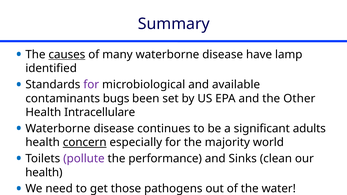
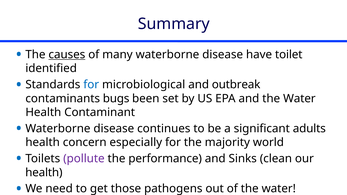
lamp: lamp -> toilet
for at (91, 85) colour: purple -> blue
available: available -> outbreak
and the Other: Other -> Water
Intracellulare: Intracellulare -> Contaminant
concern underline: present -> none
